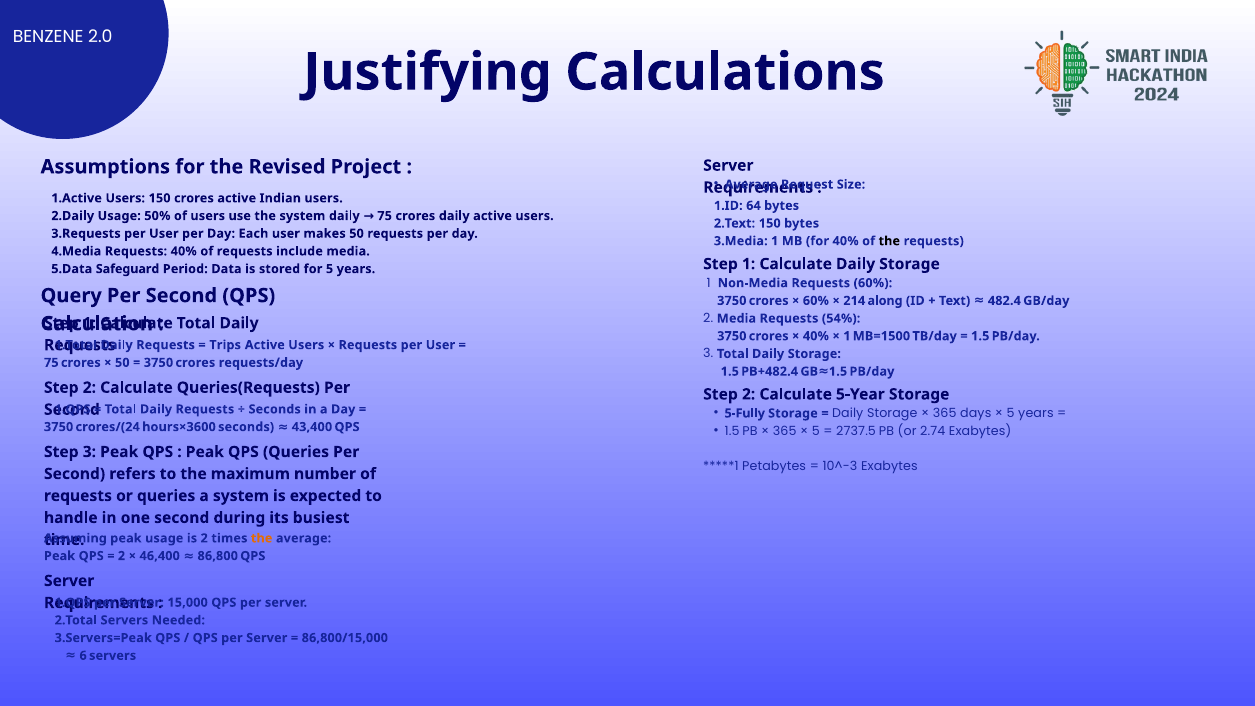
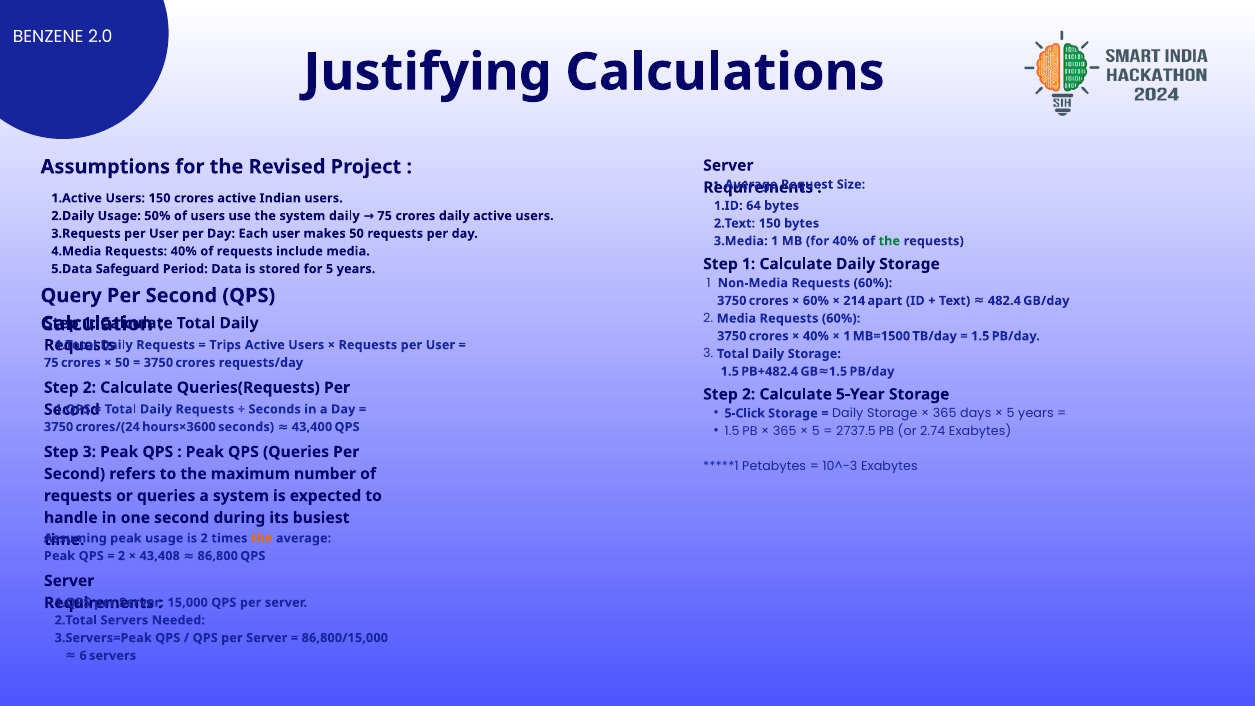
the at (889, 241) colour: black -> green
along: along -> apart
Media Requests 54%: 54% -> 60%
5-Fully: 5-Fully -> 5-Click
46,400: 46,400 -> 43,408
